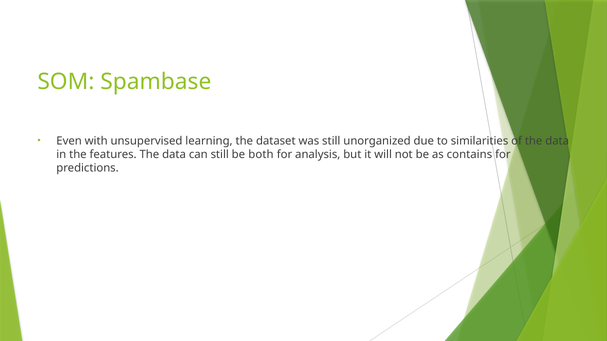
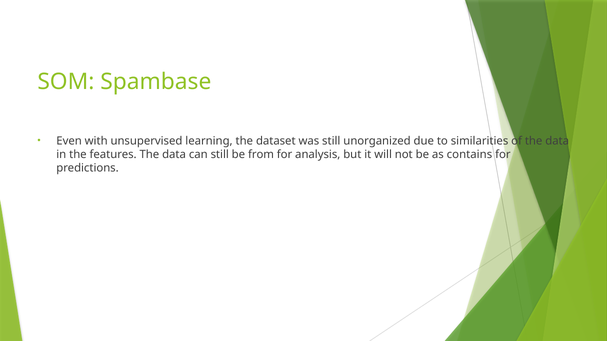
both: both -> from
